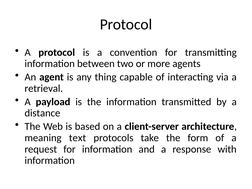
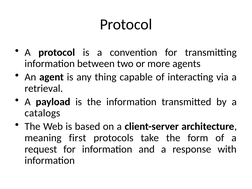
distance: distance -> catalogs
text: text -> first
